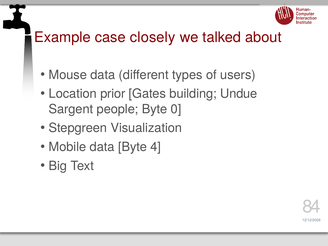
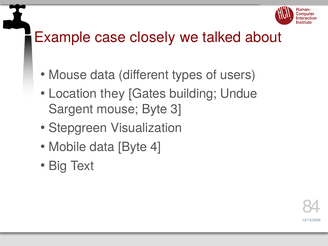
prior: prior -> they
Sargent people: people -> mouse
0: 0 -> 3
